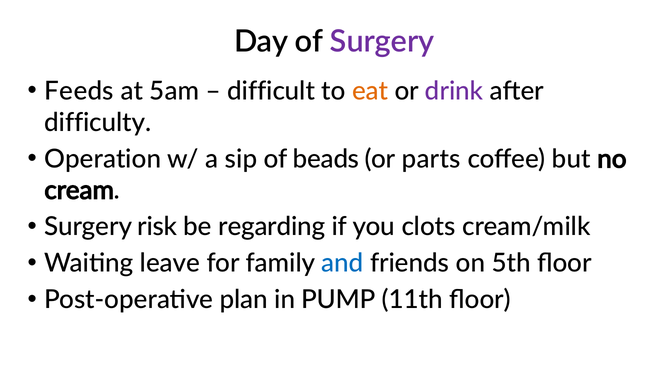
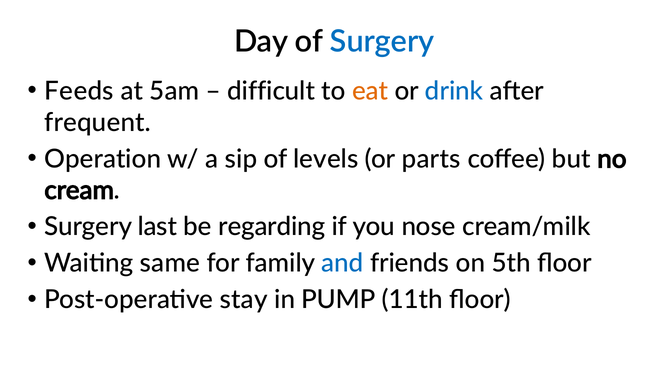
Surgery at (382, 41) colour: purple -> blue
drink colour: purple -> blue
difficulty: difficulty -> frequent
beads: beads -> levels
risk: risk -> last
clots: clots -> nose
leave: leave -> same
plan: plan -> stay
